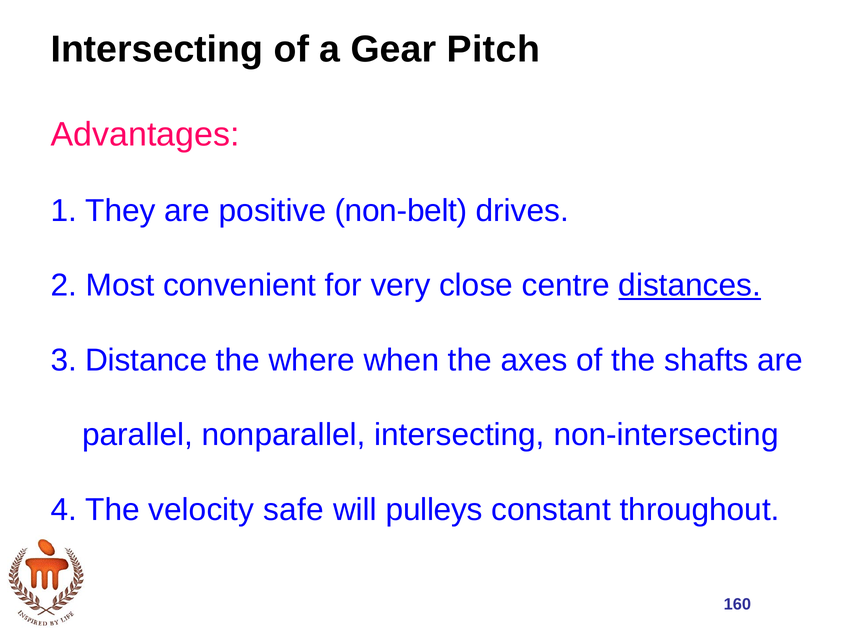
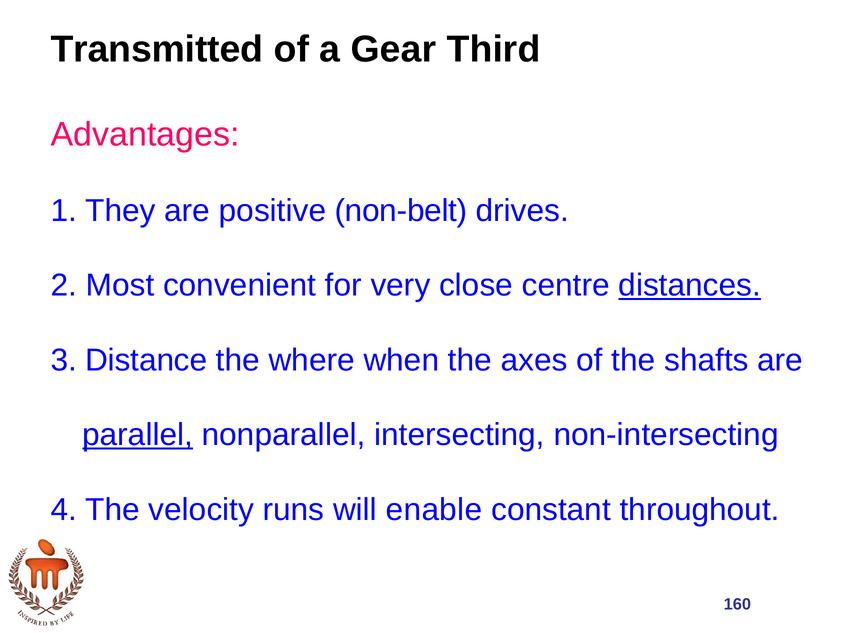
Intersecting at (157, 49): Intersecting -> Transmitted
Pitch: Pitch -> Third
parallel at (138, 435) underline: none -> present
safe: safe -> runs
pulleys: pulleys -> enable
